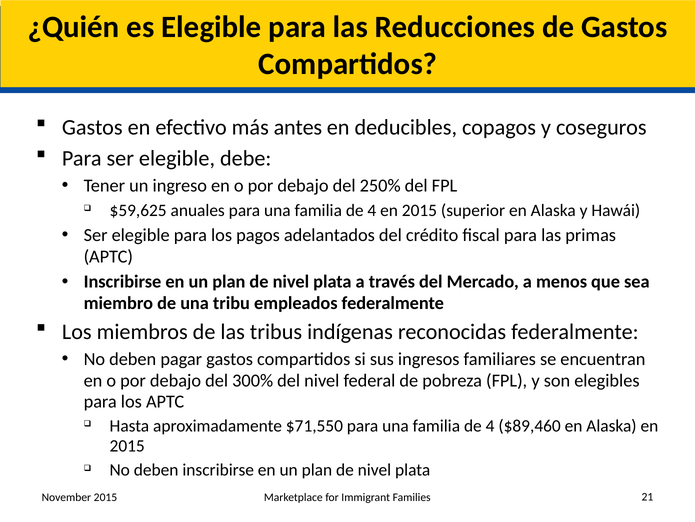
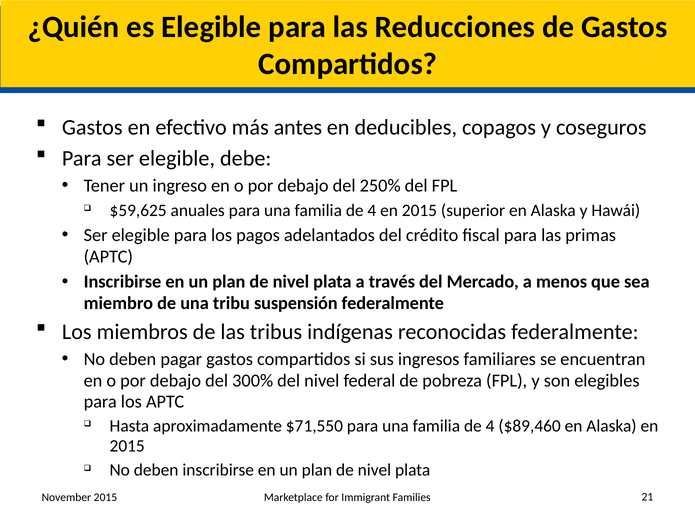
empleados: empleados -> suspensión
